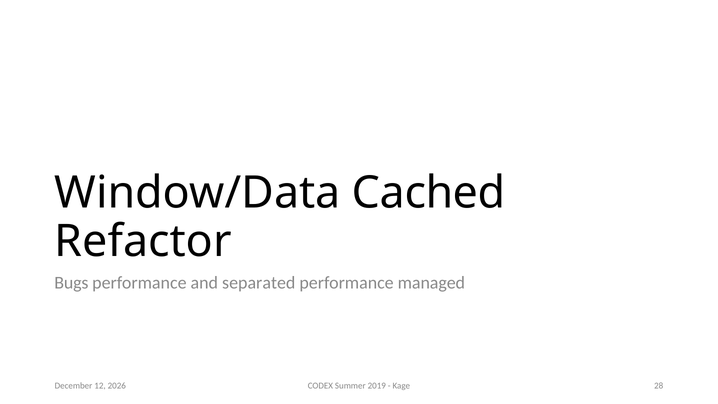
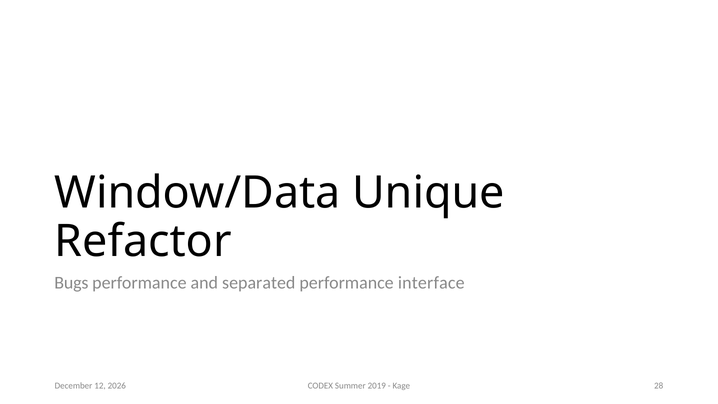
Cached: Cached -> Unique
managed: managed -> interface
